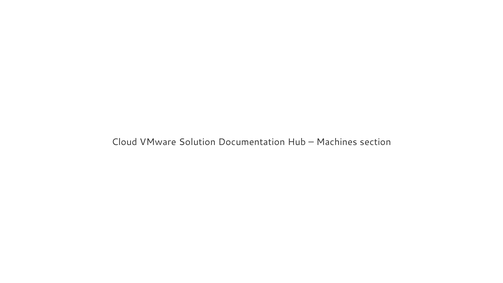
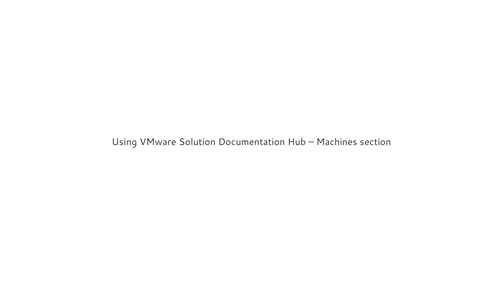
Cloud: Cloud -> Using
